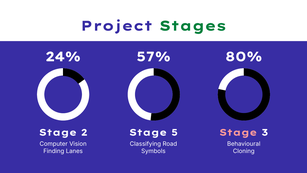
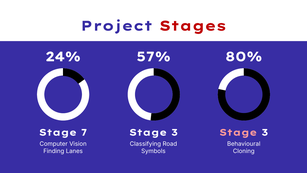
Stages colour: green -> red
2: 2 -> 7
5 at (175, 132): 5 -> 3
